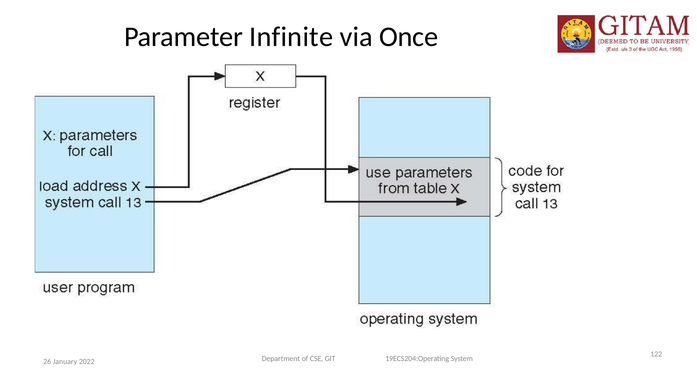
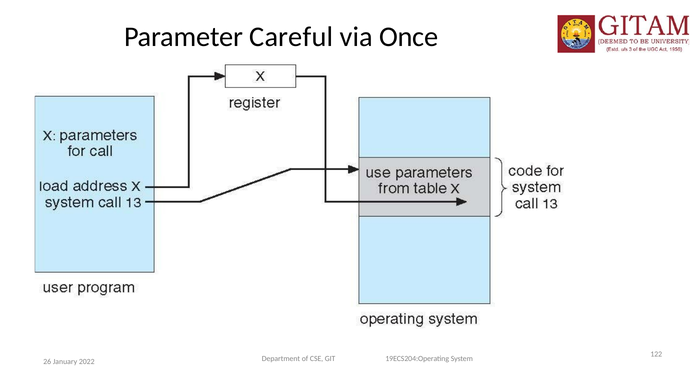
Infinite: Infinite -> Careful
